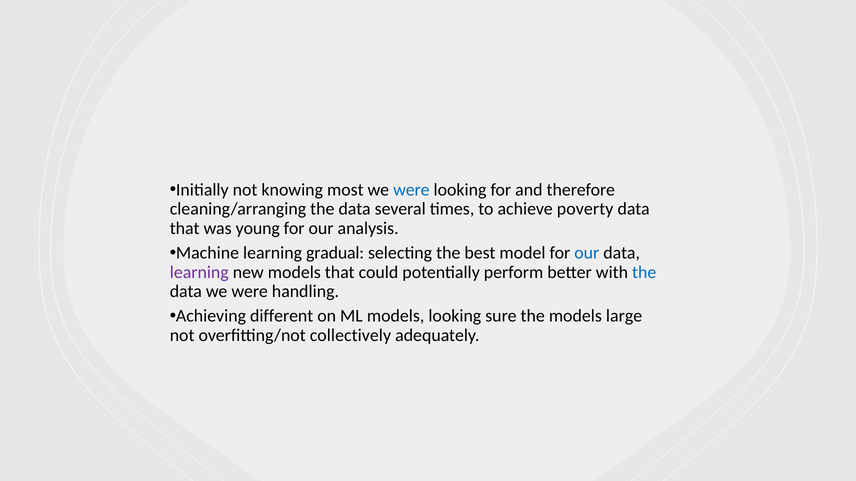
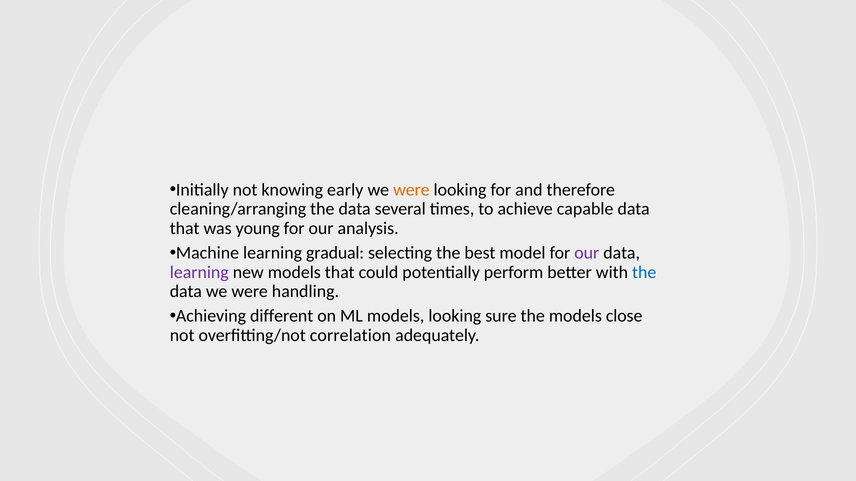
most: most -> early
were at (411, 190) colour: blue -> orange
poverty: poverty -> capable
our at (587, 253) colour: blue -> purple
large: large -> close
collectively: collectively -> correlation
